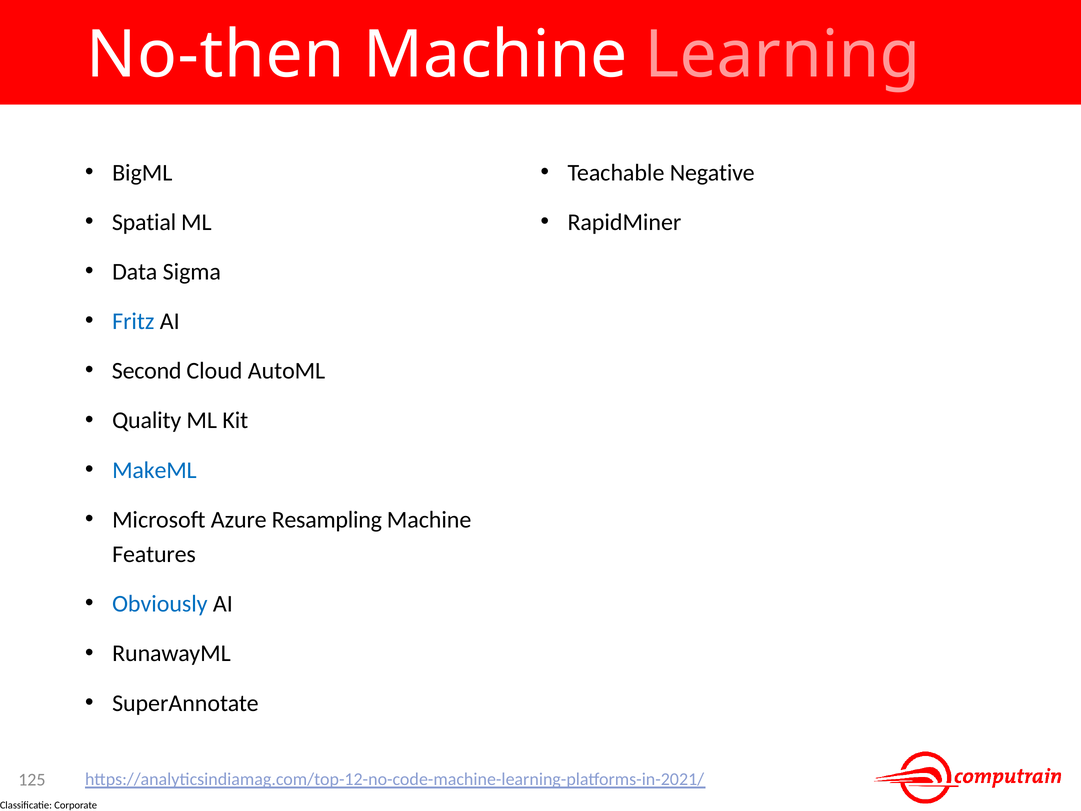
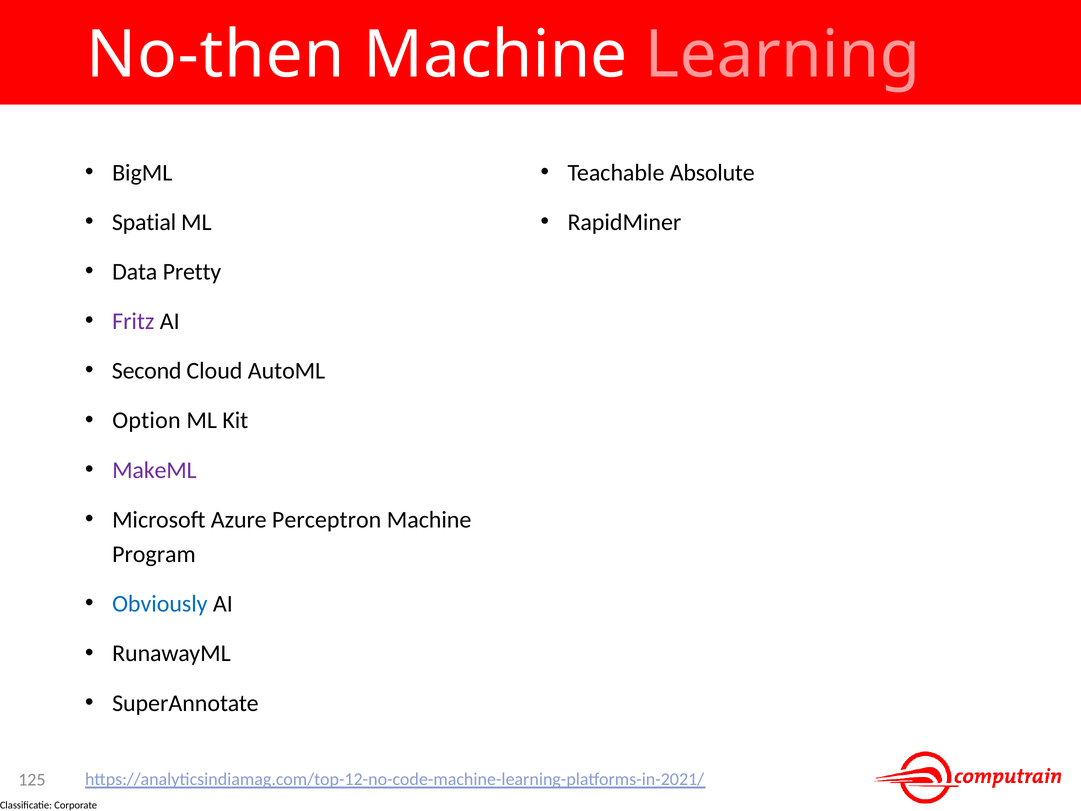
Negative: Negative -> Absolute
Sigma: Sigma -> Pretty
Fritz colour: blue -> purple
Quality: Quality -> Option
MakeML colour: blue -> purple
Resampling: Resampling -> Perceptron
Features: Features -> Program
